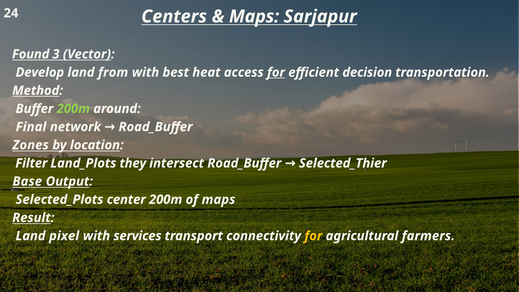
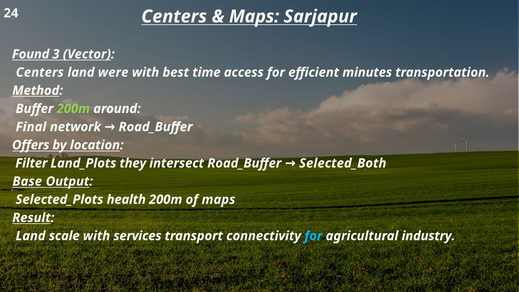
Develop at (40, 72): Develop -> Centers
from: from -> were
heat: heat -> time
for at (276, 72) underline: present -> none
decision: decision -> minutes
Zones: Zones -> Offers
Selected_Thier: Selected_Thier -> Selected_Both
center: center -> health
pixel: pixel -> scale
for at (313, 236) colour: yellow -> light blue
farmers: farmers -> industry
